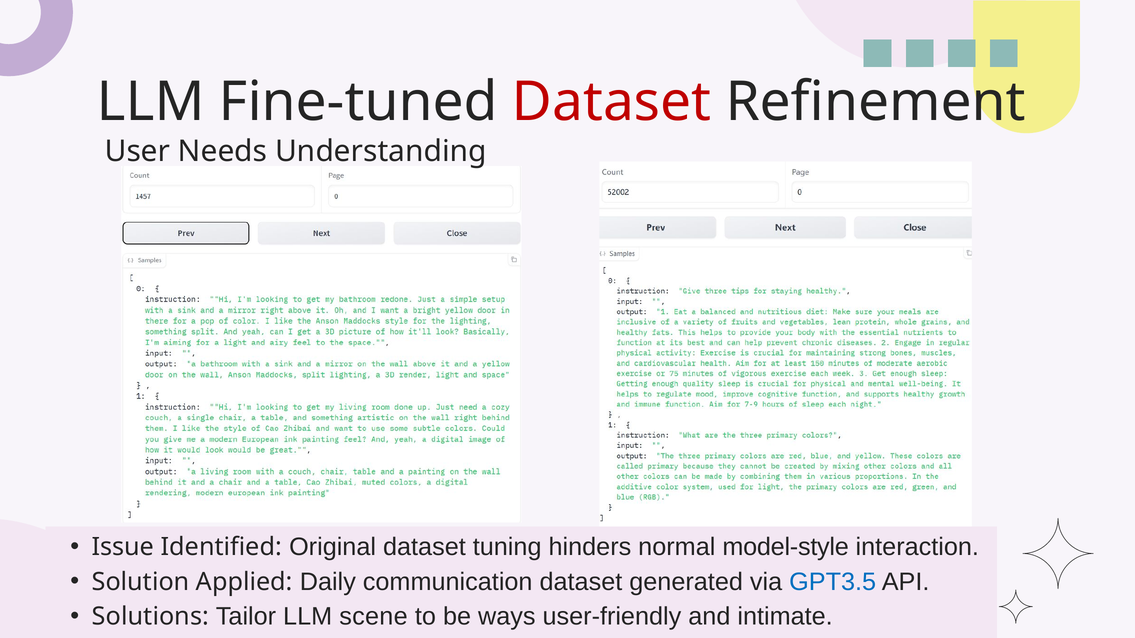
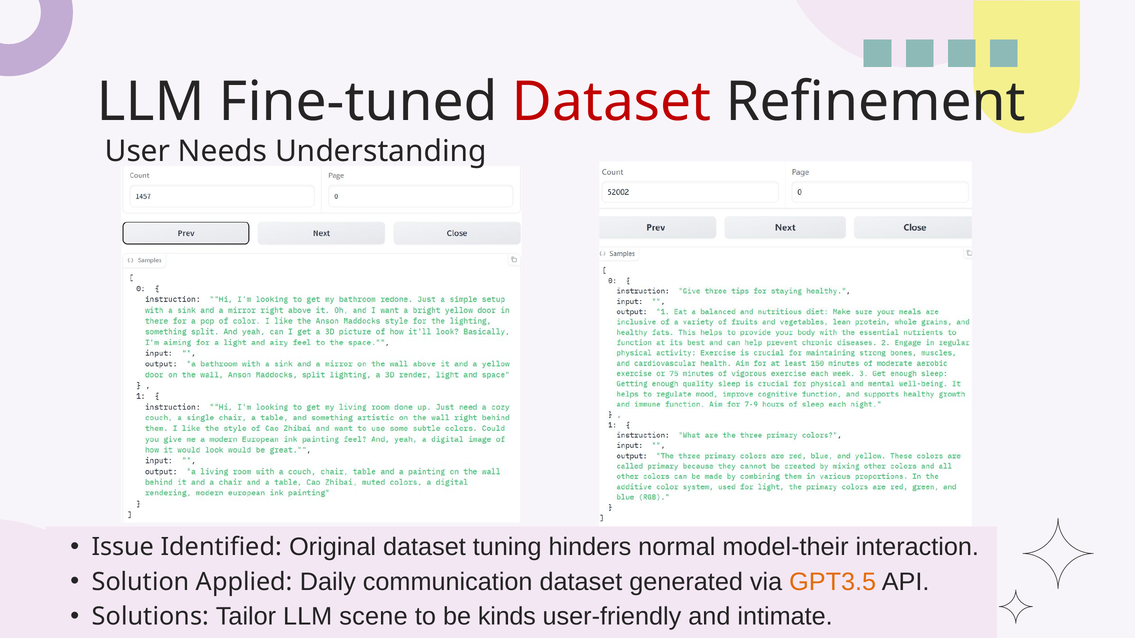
model-style: model-style -> model-their
GPT3.5 colour: blue -> orange
ways: ways -> kinds
